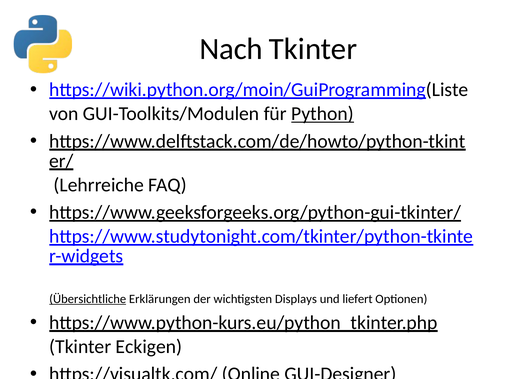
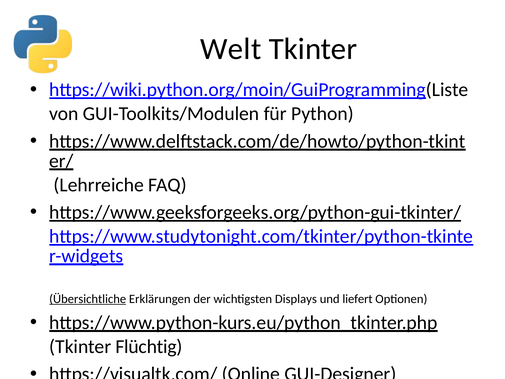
Nach: Nach -> Welt
Python underline: present -> none
Eckigen: Eckigen -> Flüchtig
